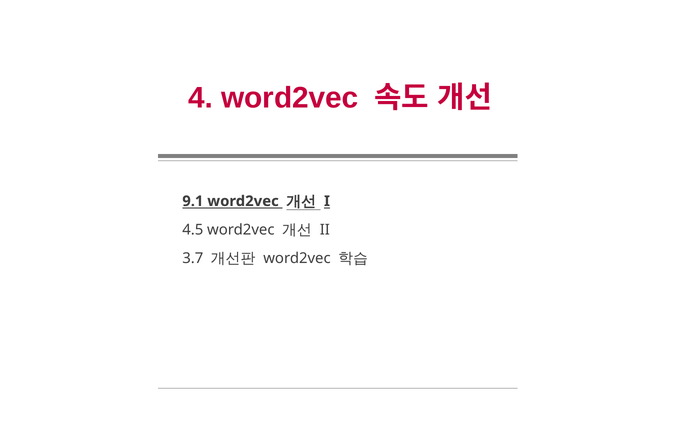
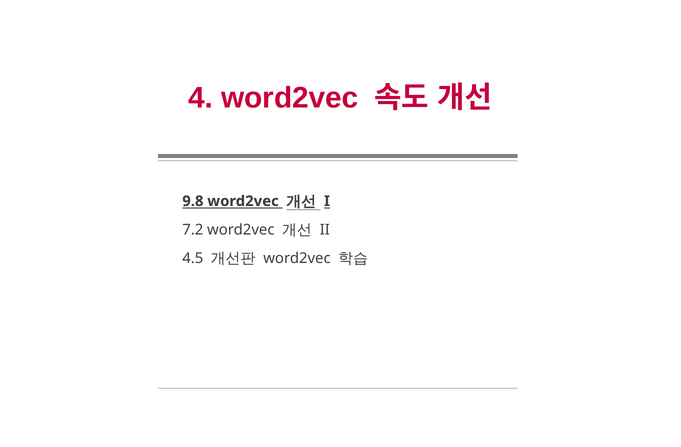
9.1: 9.1 -> 9.8
4.5: 4.5 -> 7.2
3.7: 3.7 -> 4.5
